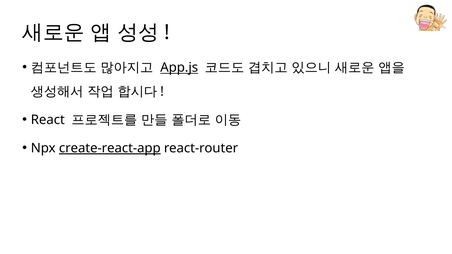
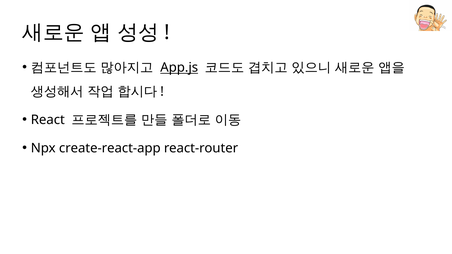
create-react-app underline: present -> none
